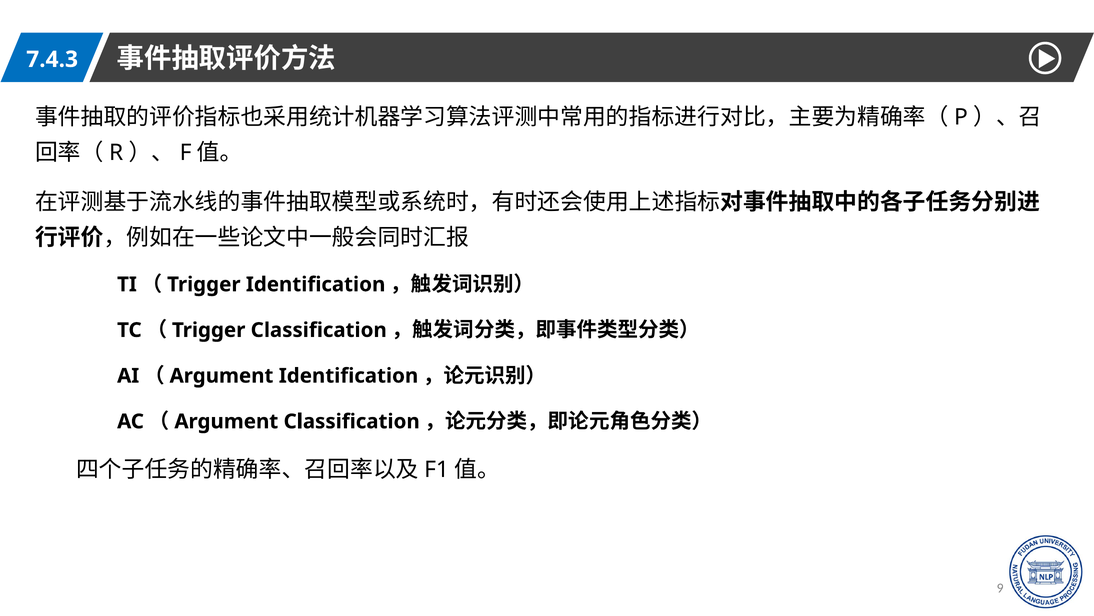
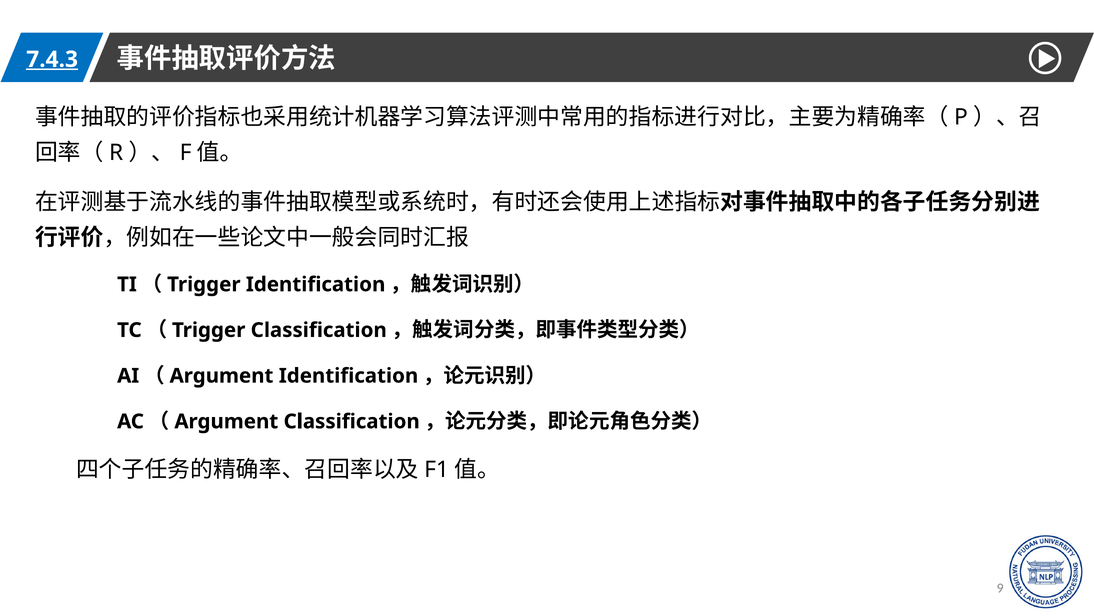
7.4.3 underline: none -> present
